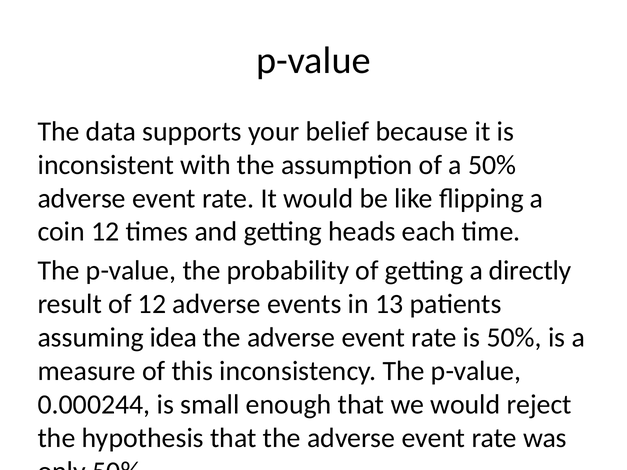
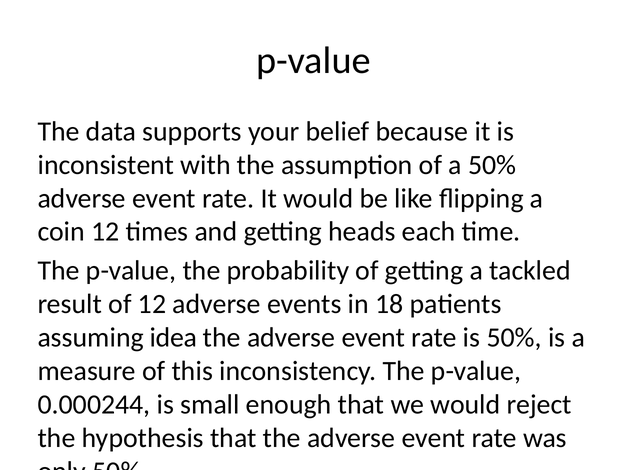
directly: directly -> tackled
13: 13 -> 18
